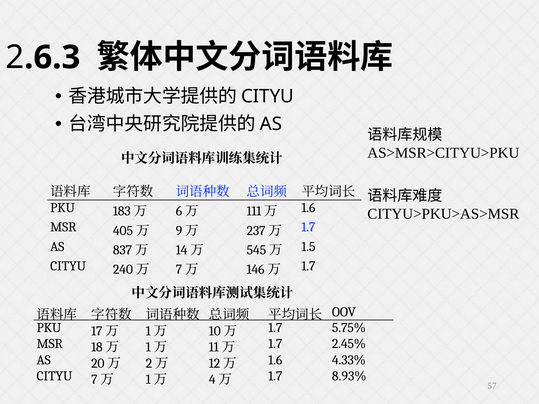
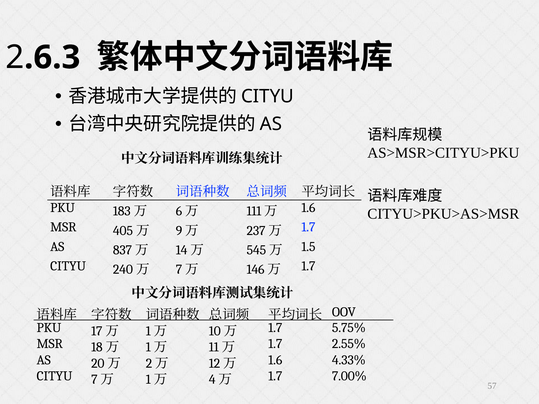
2.45%: 2.45% -> 2.55%
8.93%: 8.93% -> 7.00%
